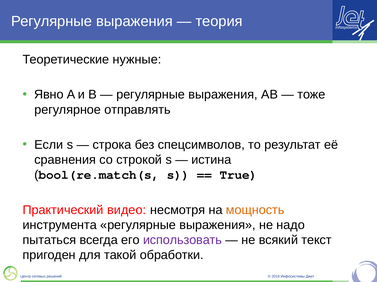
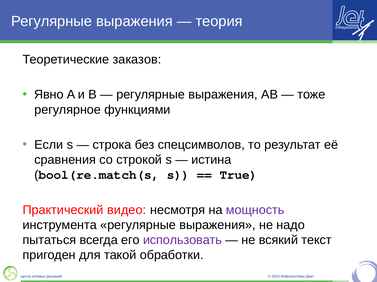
нужные: нужные -> заказов
отправлять: отправлять -> функциями
мощность colour: orange -> purple
